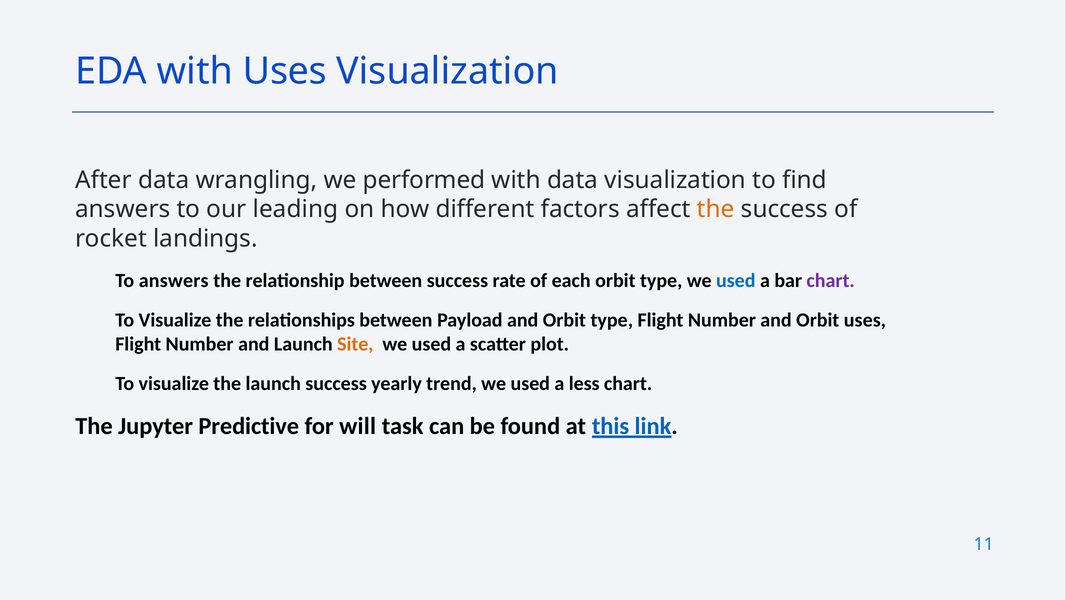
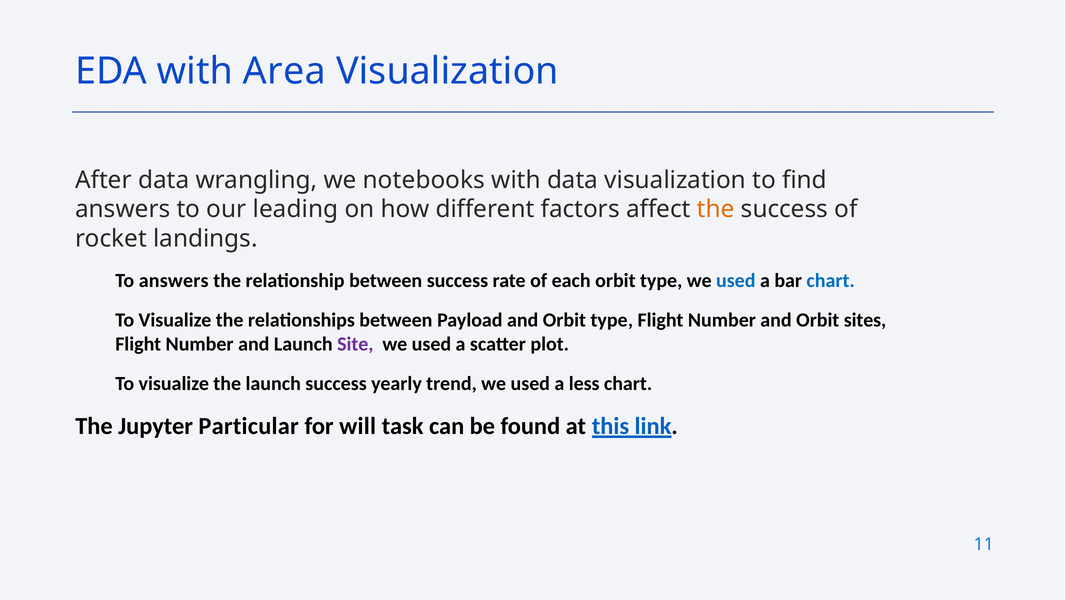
with Uses: Uses -> Area
performed: performed -> notebooks
chart at (831, 280) colour: purple -> blue
Orbit uses: uses -> sites
Site colour: orange -> purple
Predictive: Predictive -> Particular
